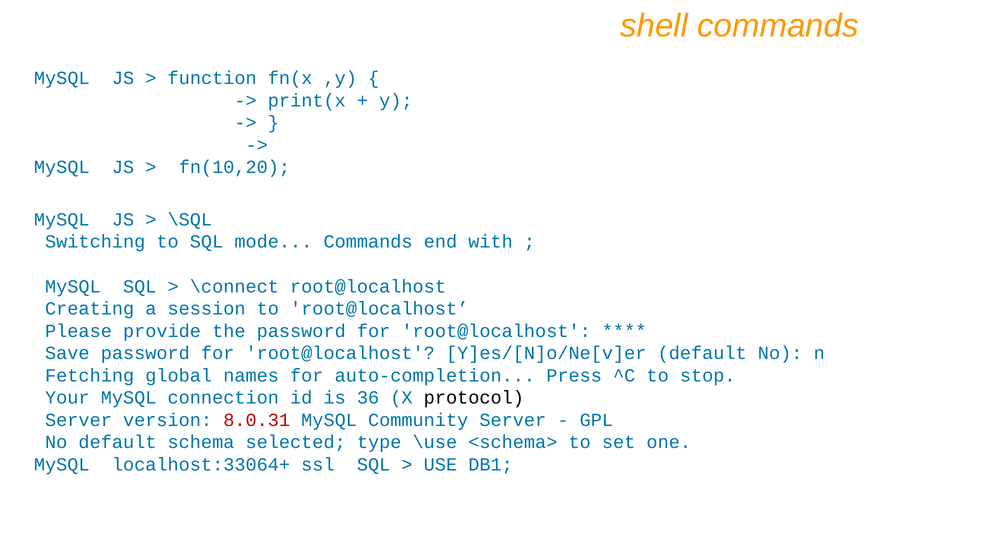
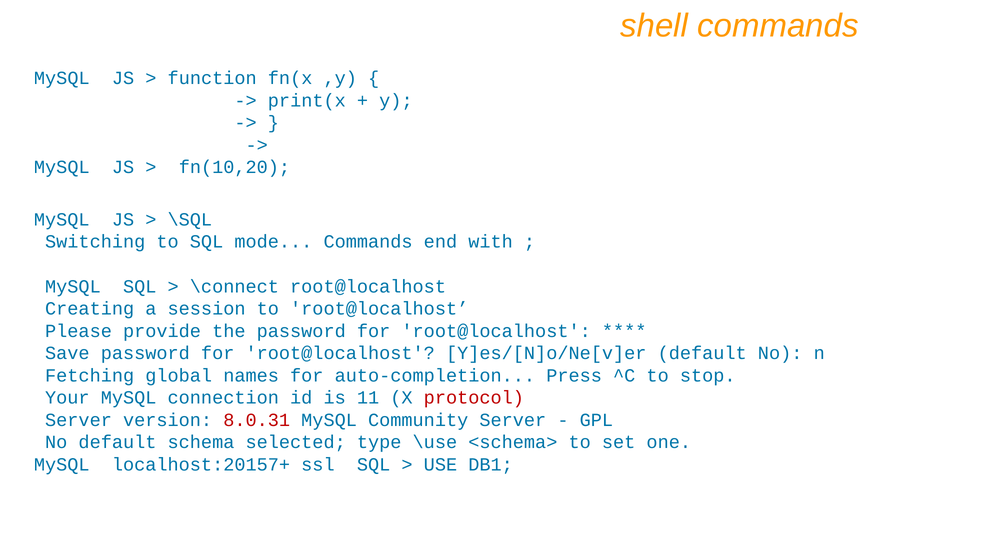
36: 36 -> 11
protocol colour: black -> red
localhost:33064+: localhost:33064+ -> localhost:20157+
